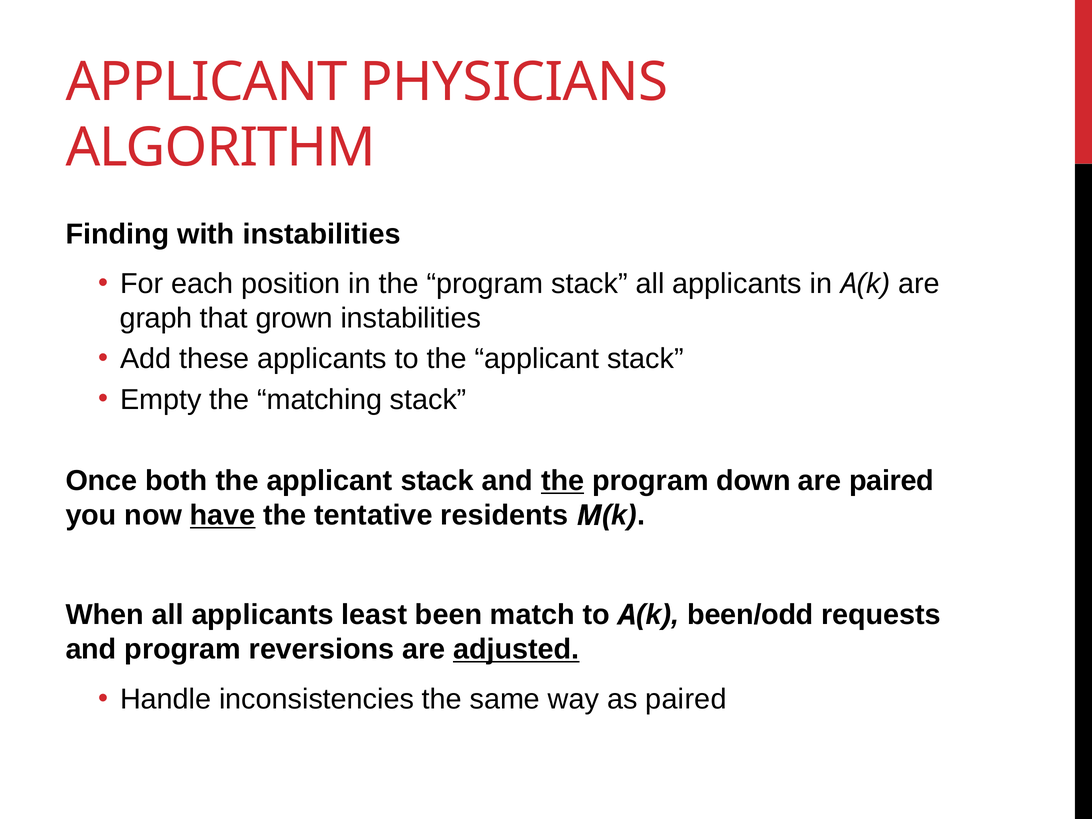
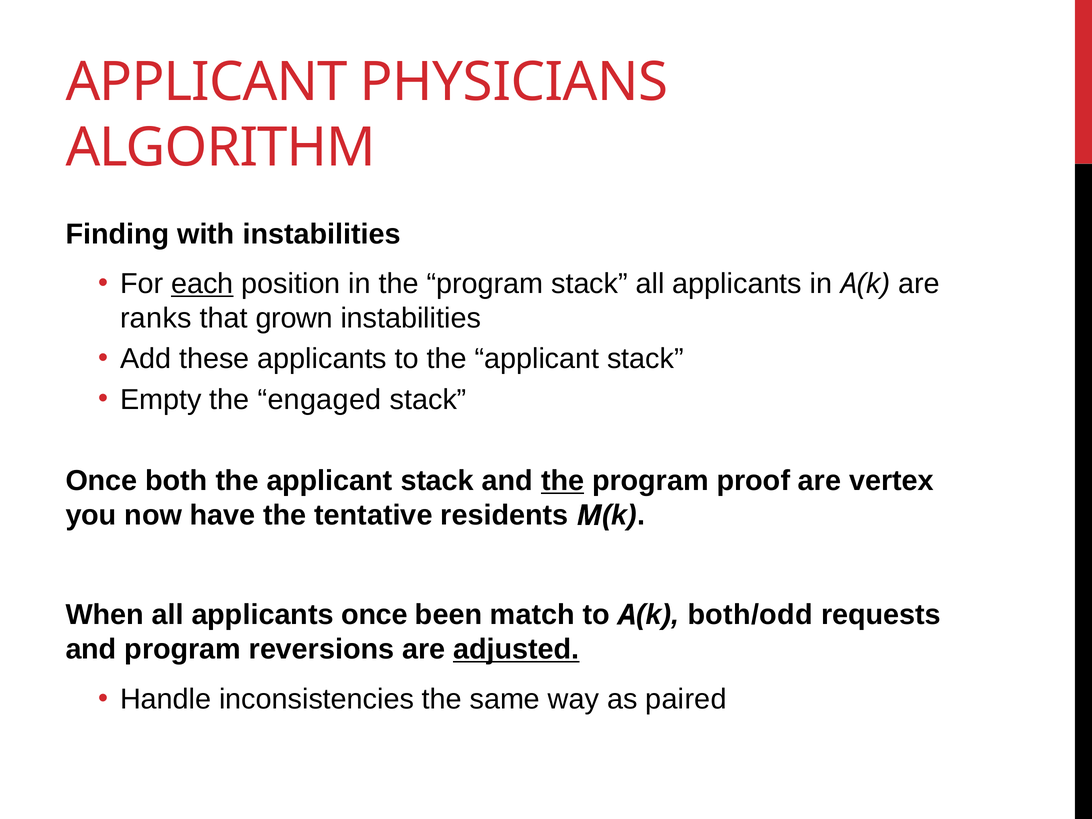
each underline: none -> present
graph: graph -> ranks
matching: matching -> engaged
down: down -> proof
are paired: paired -> vertex
have underline: present -> none
applicants least: least -> once
been/odd: been/odd -> both/odd
